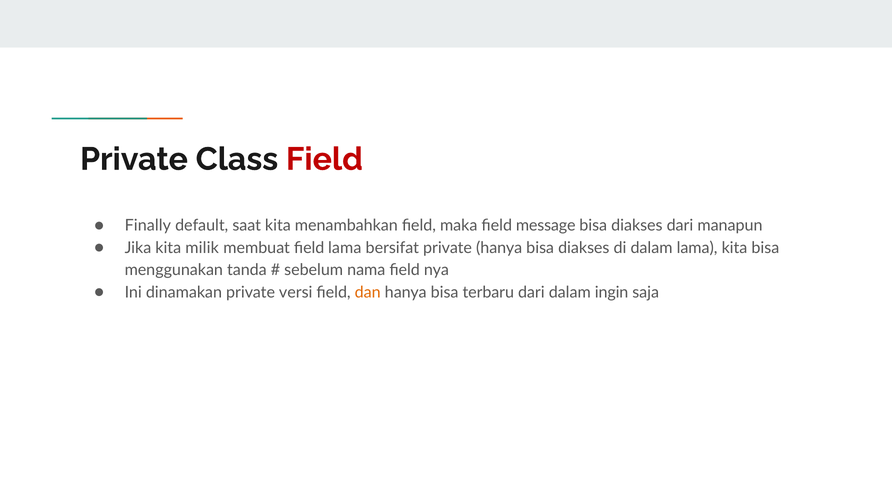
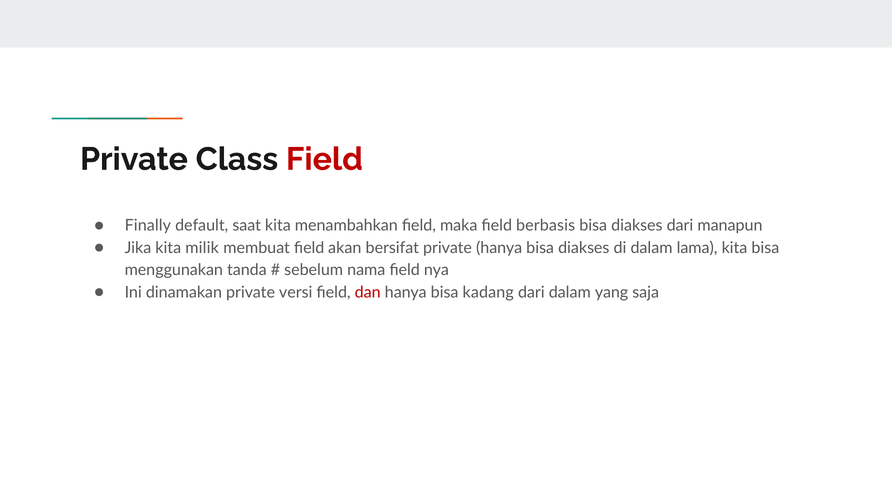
message: message -> berbasis
field lama: lama -> akan
dan colour: orange -> red
terbaru: terbaru -> kadang
ingin: ingin -> yang
